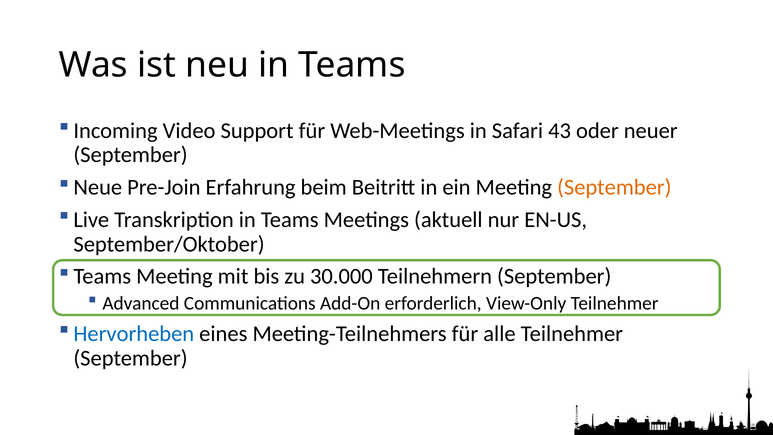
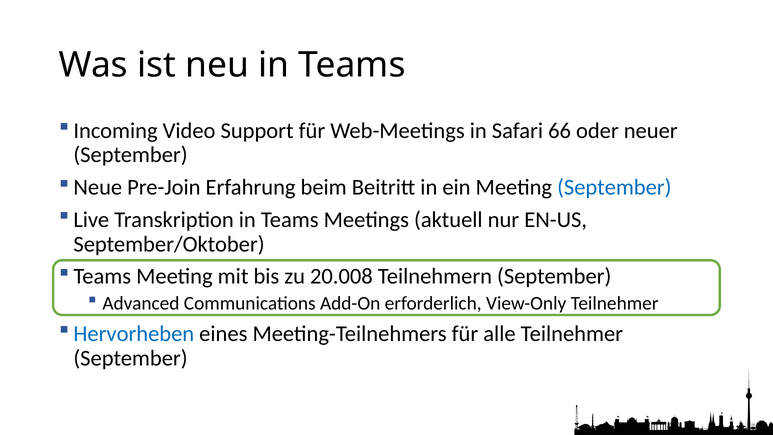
43: 43 -> 66
September at (614, 187) colour: orange -> blue
30.000: 30.000 -> 20.008
